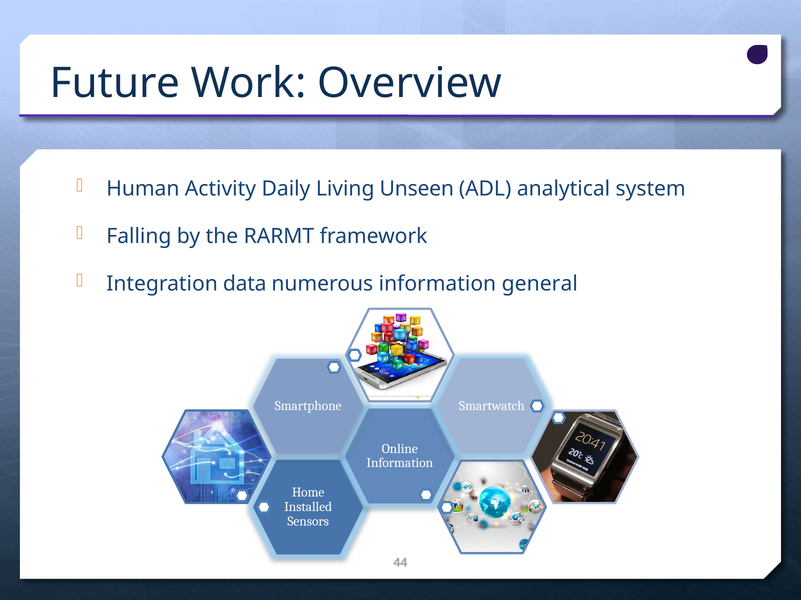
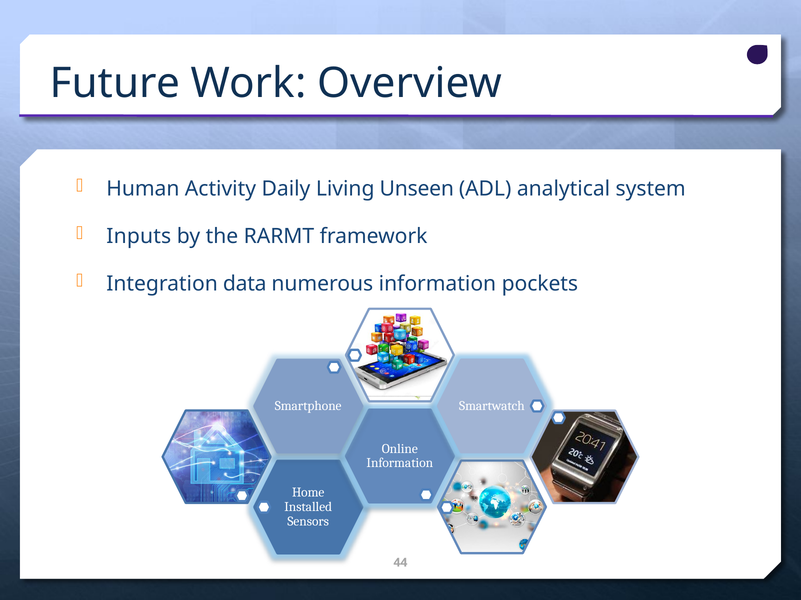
Falling: Falling -> Inputs
general: general -> pockets
